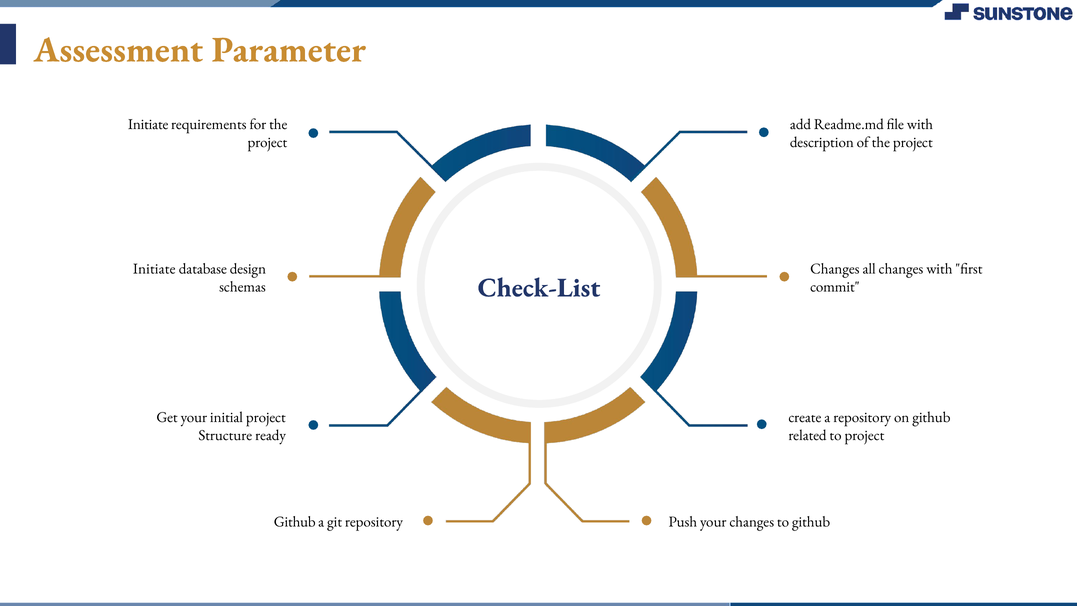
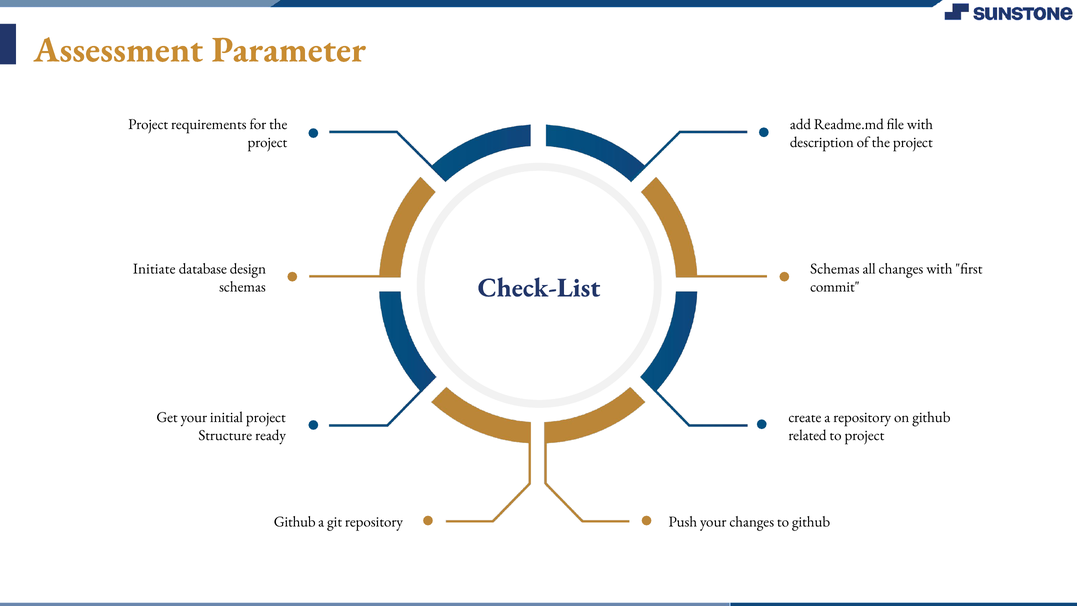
Initiate at (148, 124): Initiate -> Project
Changes at (835, 269): Changes -> Schemas
